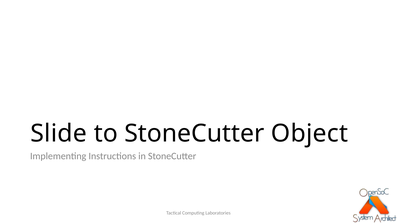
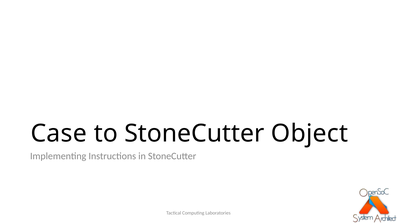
Slide: Slide -> Case
